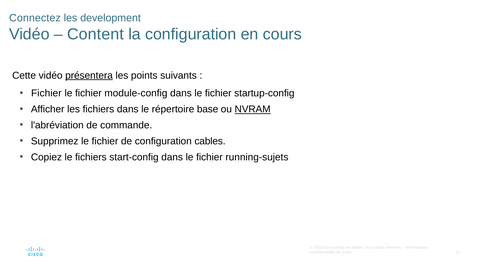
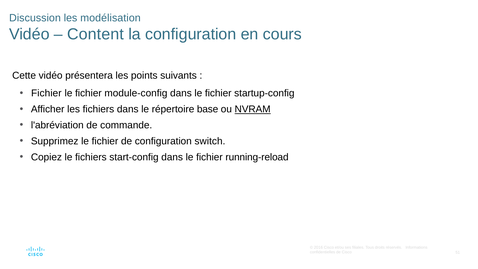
Connectez: Connectez -> Discussion
development: development -> modélisation
présentera underline: present -> none
cables: cables -> switch
running-sujets: running-sujets -> running-reload
